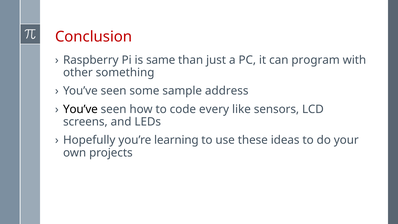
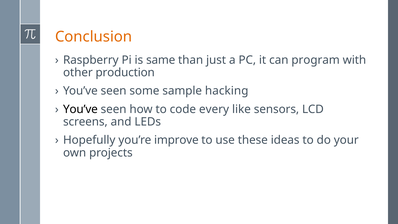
Conclusion colour: red -> orange
something: something -> production
address: address -> hacking
learning: learning -> improve
